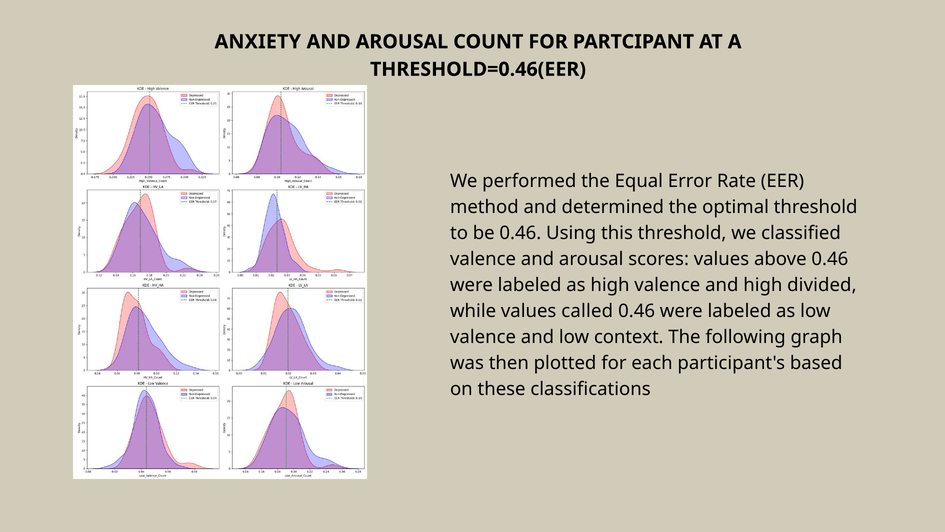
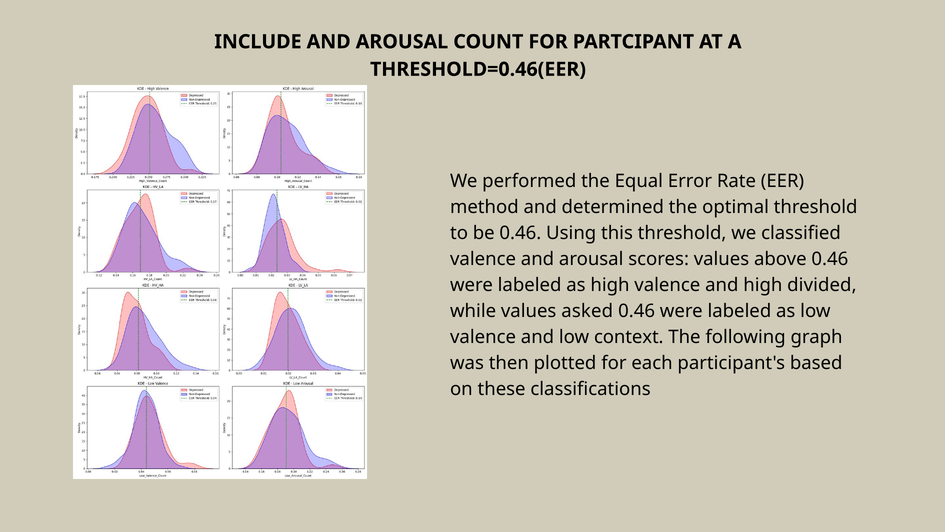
ANXIETY: ANXIETY -> INCLUDE
called: called -> asked
